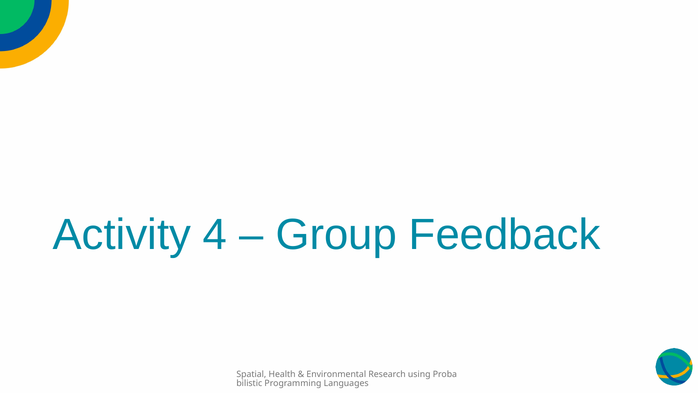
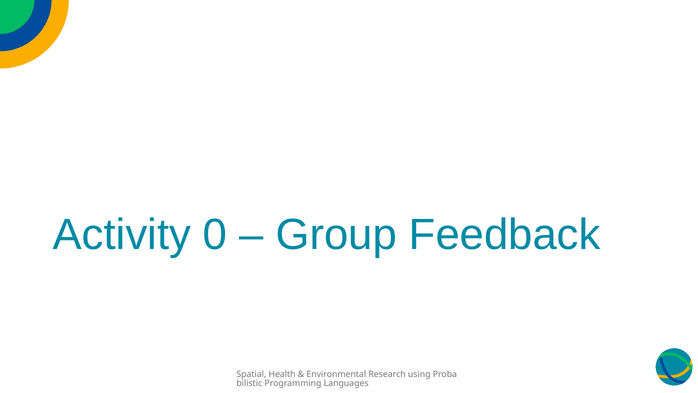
4: 4 -> 0
